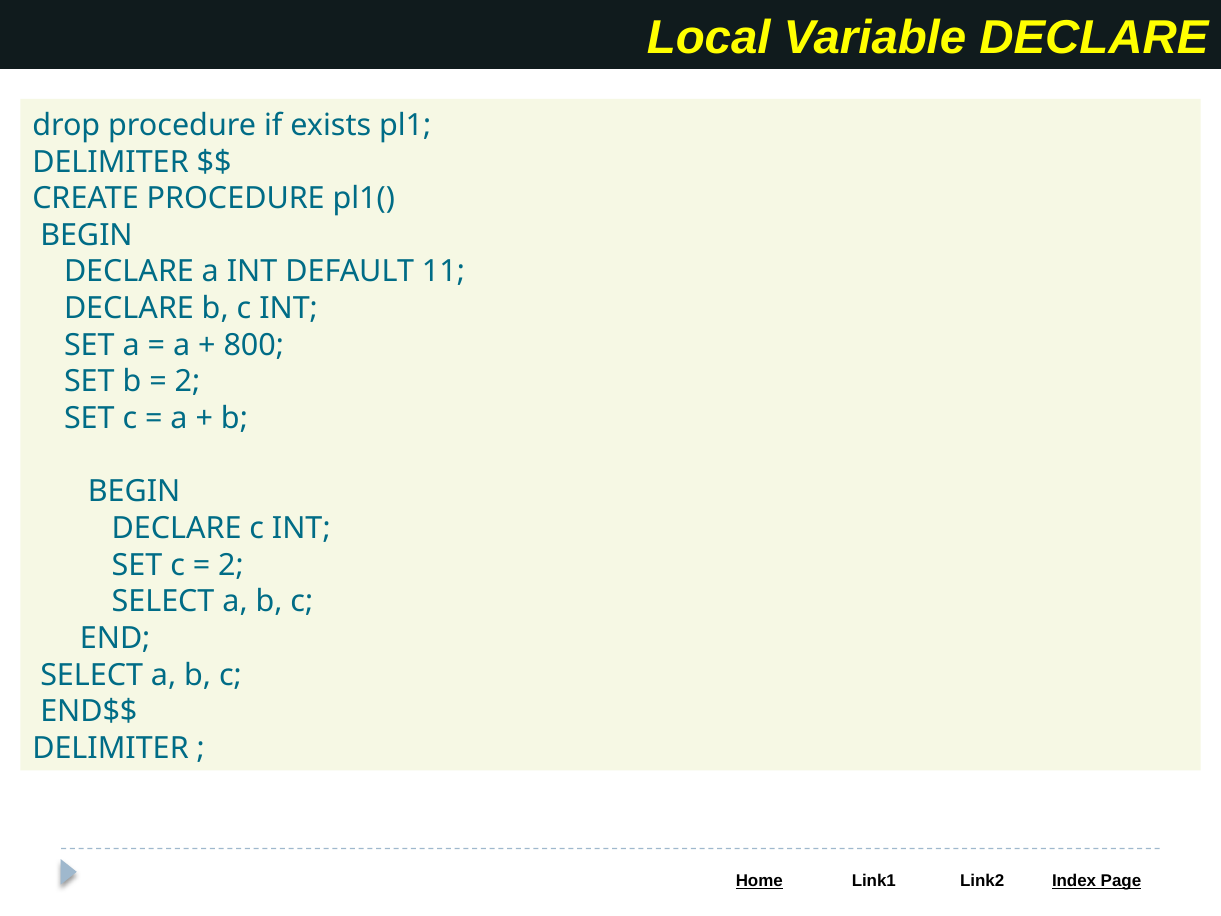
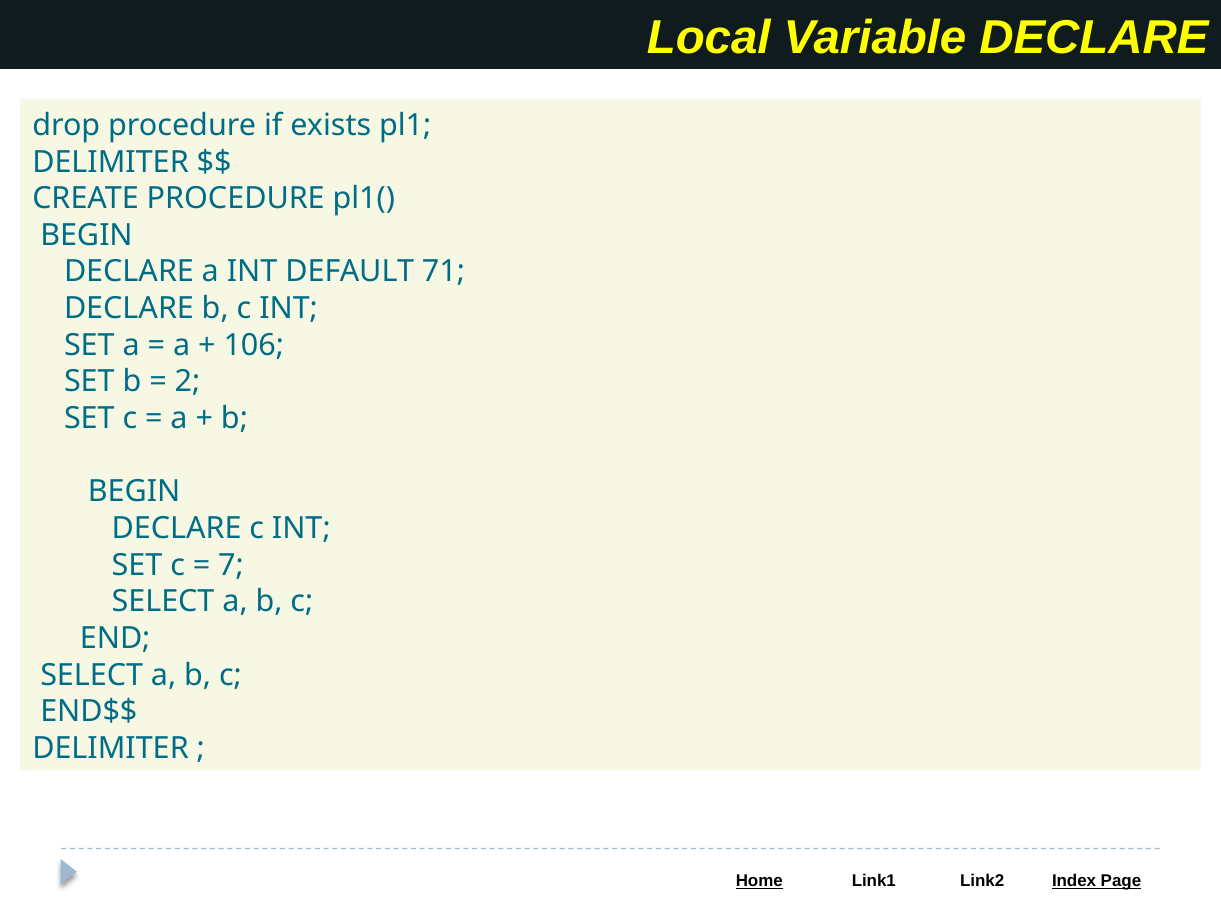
11: 11 -> 71
800: 800 -> 106
2 at (231, 565): 2 -> 7
